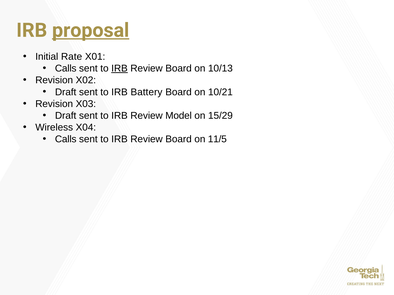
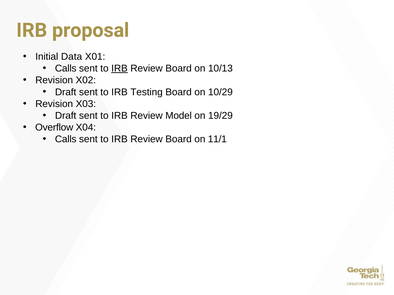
proposal underline: present -> none
Rate: Rate -> Data
Battery: Battery -> Testing
10/21: 10/21 -> 10/29
15/29: 15/29 -> 19/29
Wireless: Wireless -> Overflow
11/5: 11/5 -> 11/1
